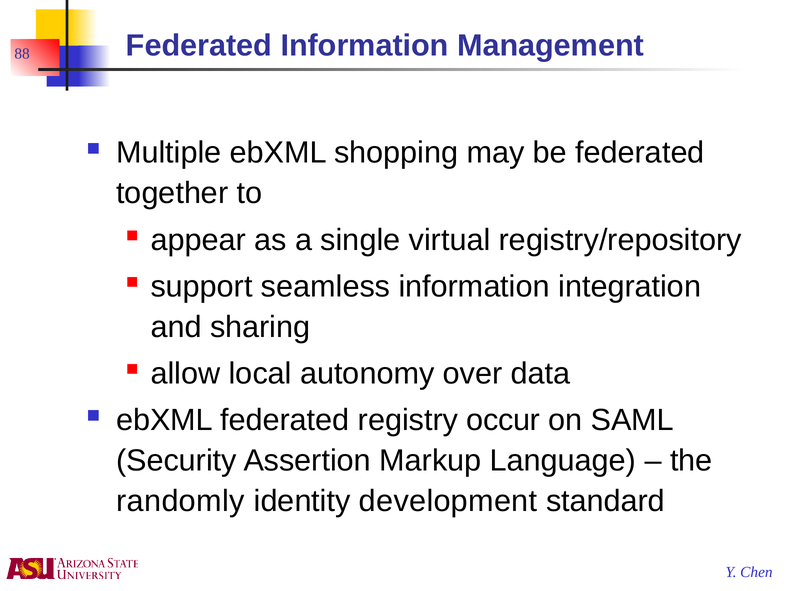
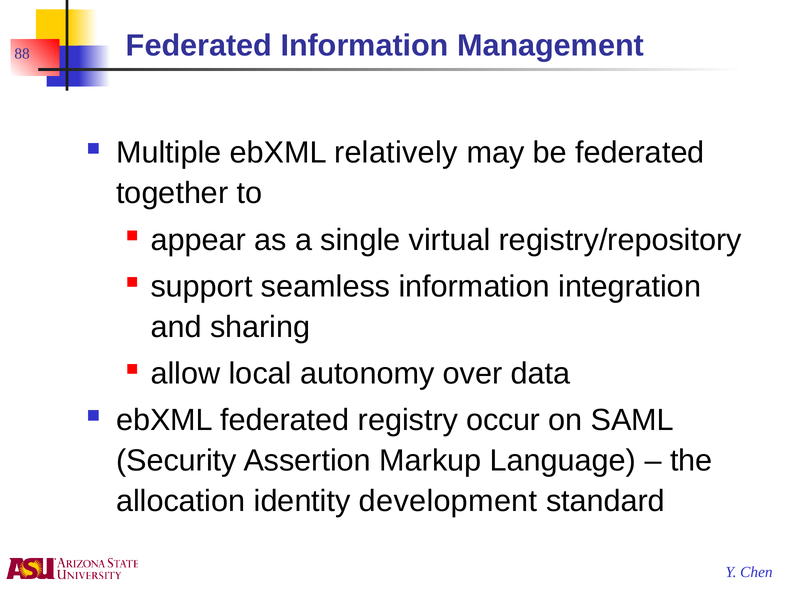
shopping: shopping -> relatively
randomly: randomly -> allocation
